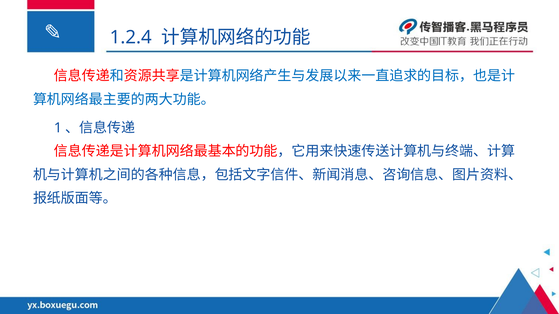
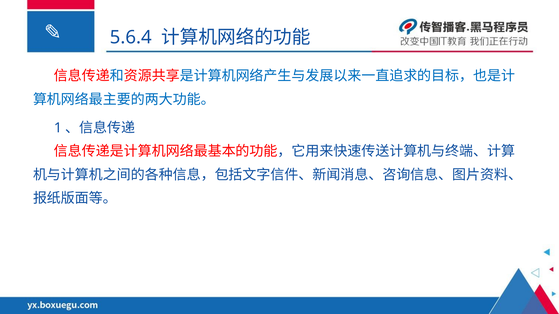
1.2.4: 1.2.4 -> 5.6.4
